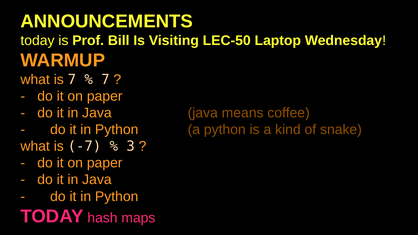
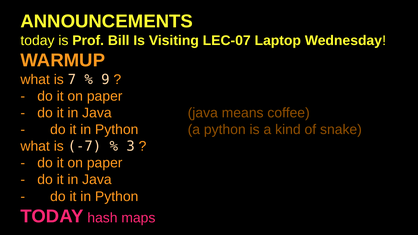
LEC-50: LEC-50 -> LEC-07
7 at (105, 79): 7 -> 9
